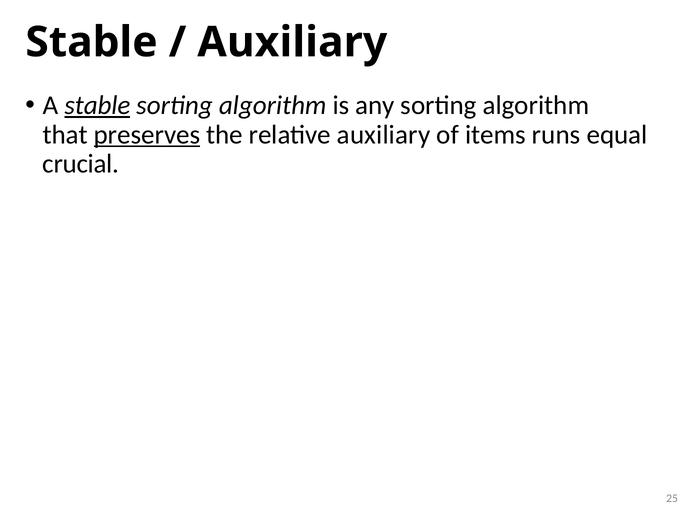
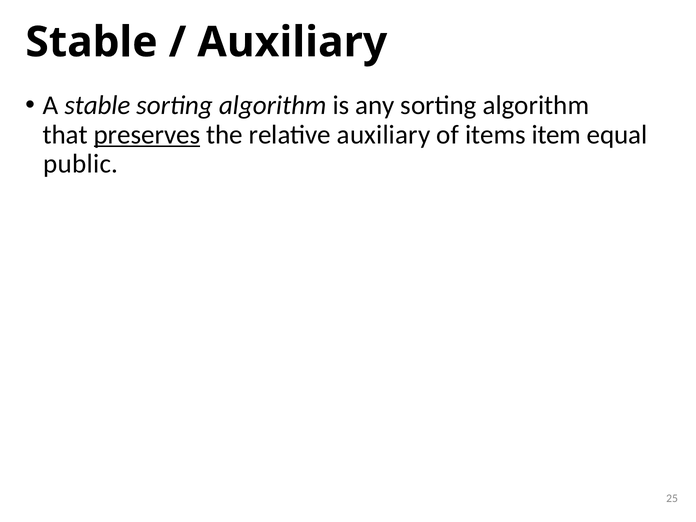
stable at (97, 105) underline: present -> none
runs: runs -> item
crucial: crucial -> public
